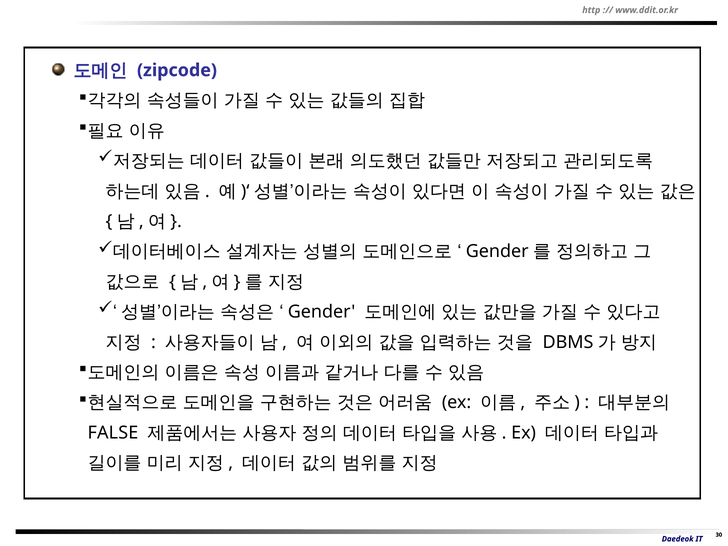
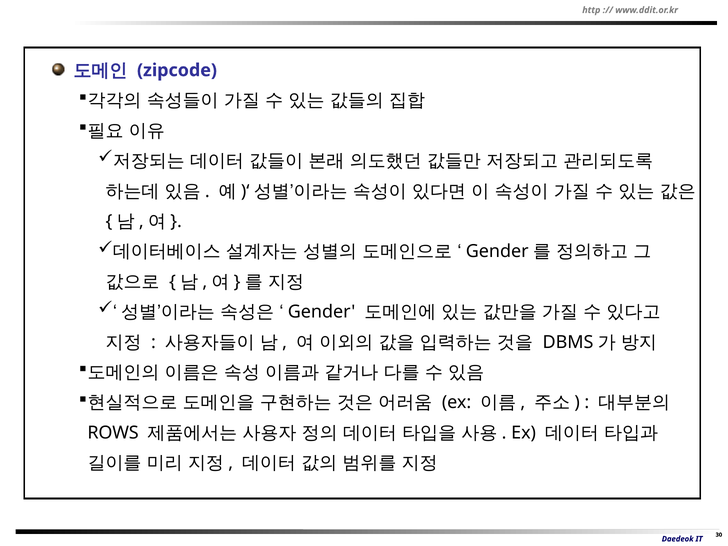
FALSE: FALSE -> ROWS
